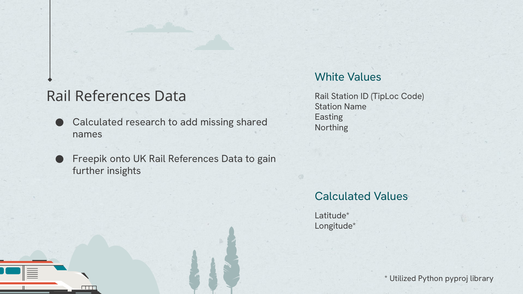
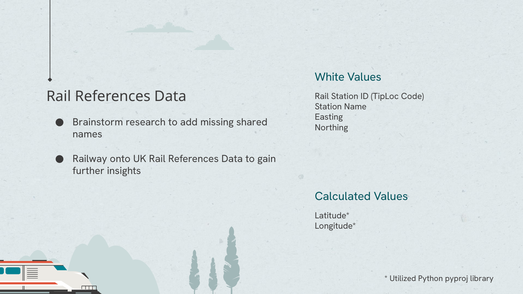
Calculated at (98, 122): Calculated -> Brainstorm
Freepik: Freepik -> Railway
